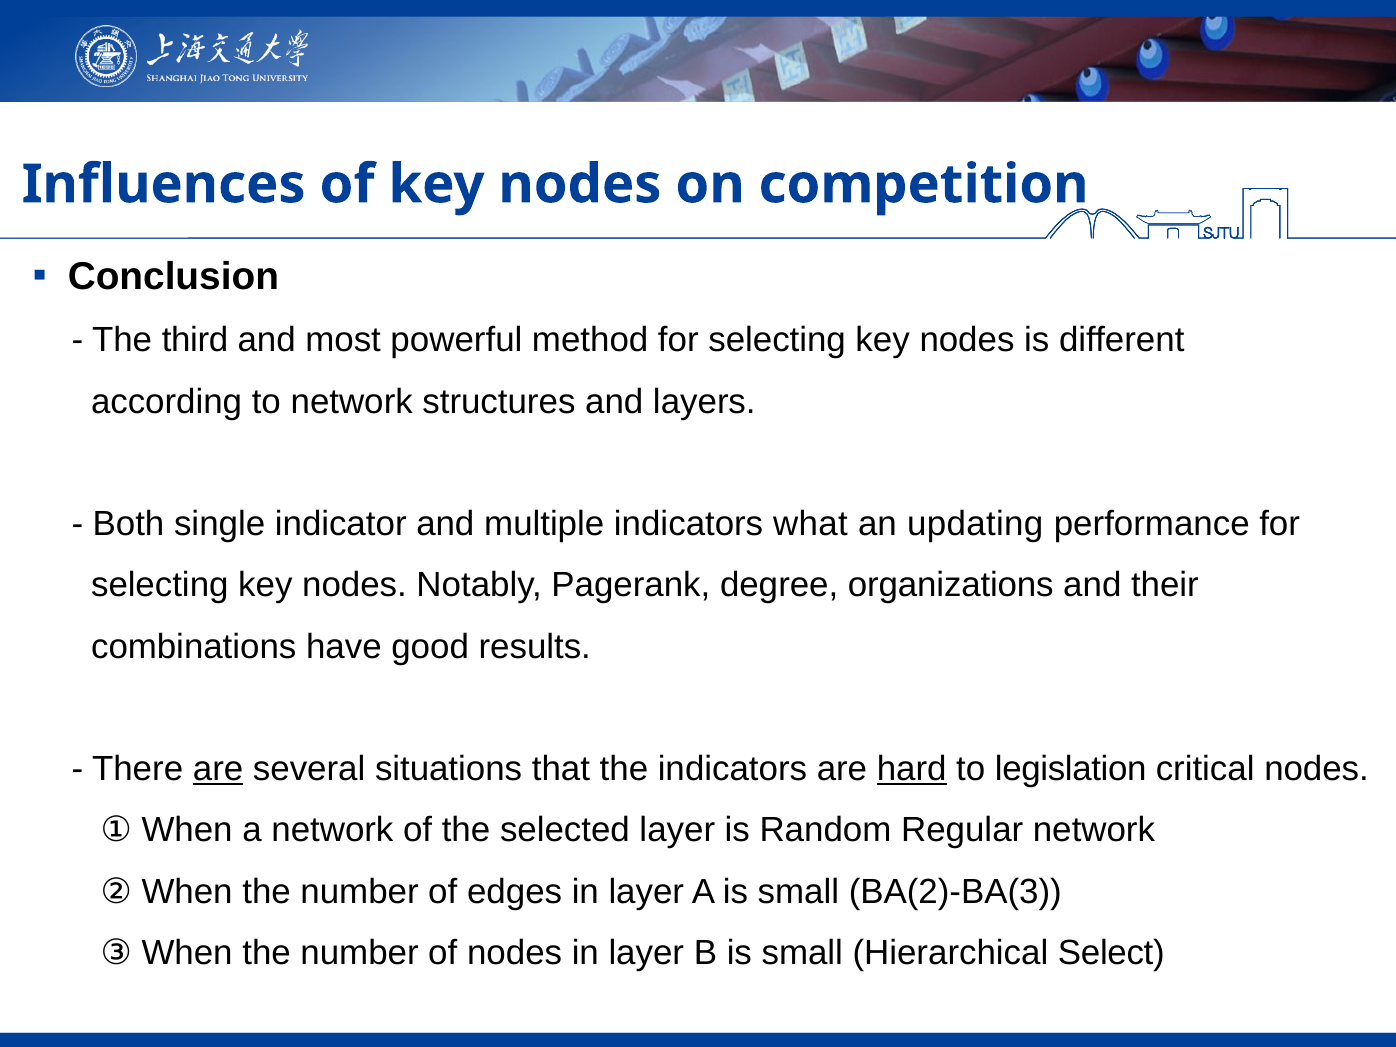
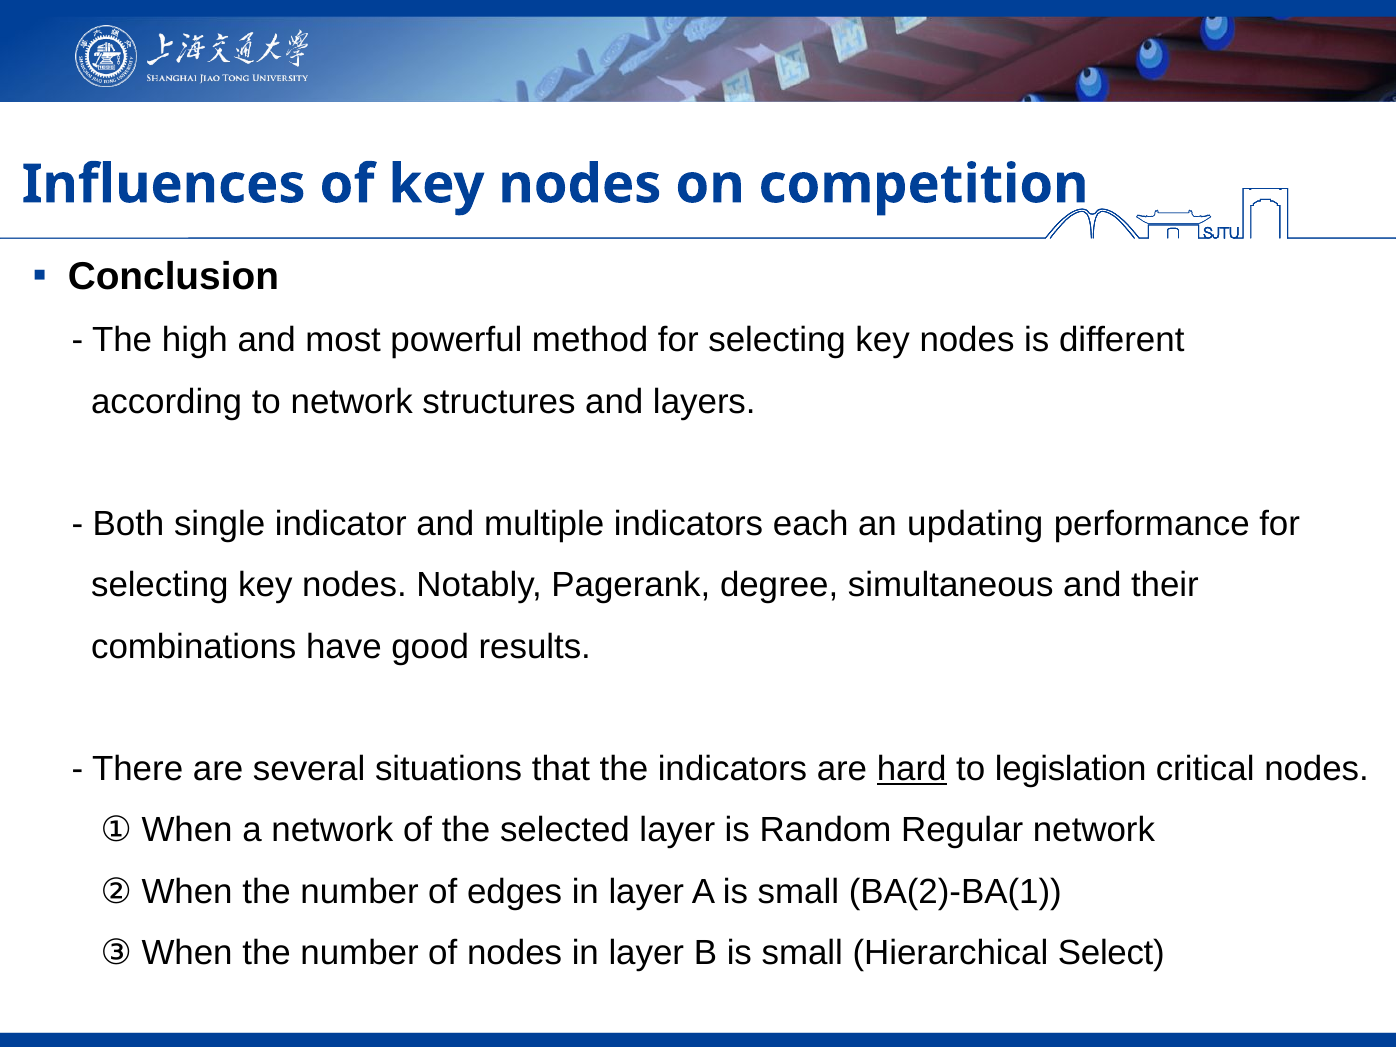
third: third -> high
what: what -> each
organizations: organizations -> simultaneous
are at (218, 769) underline: present -> none
BA(2)-BA(3: BA(2)-BA(3 -> BA(2)-BA(1
